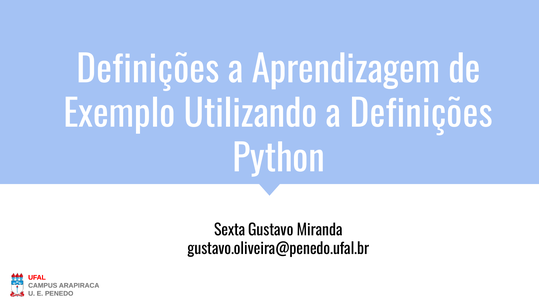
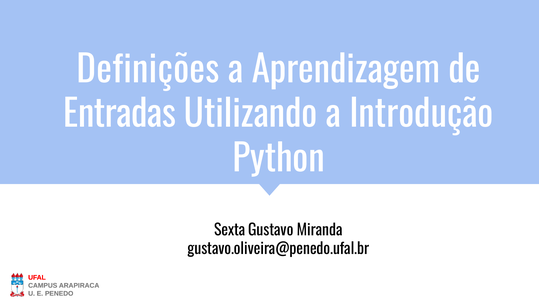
Exemplo: Exemplo -> Entradas
a Definições: Definições -> Introdução
